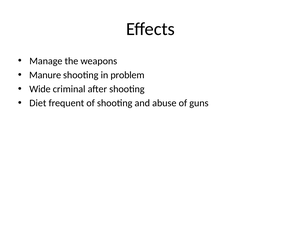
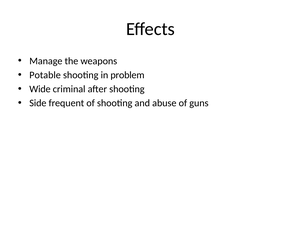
Manure: Manure -> Potable
Diet: Diet -> Side
